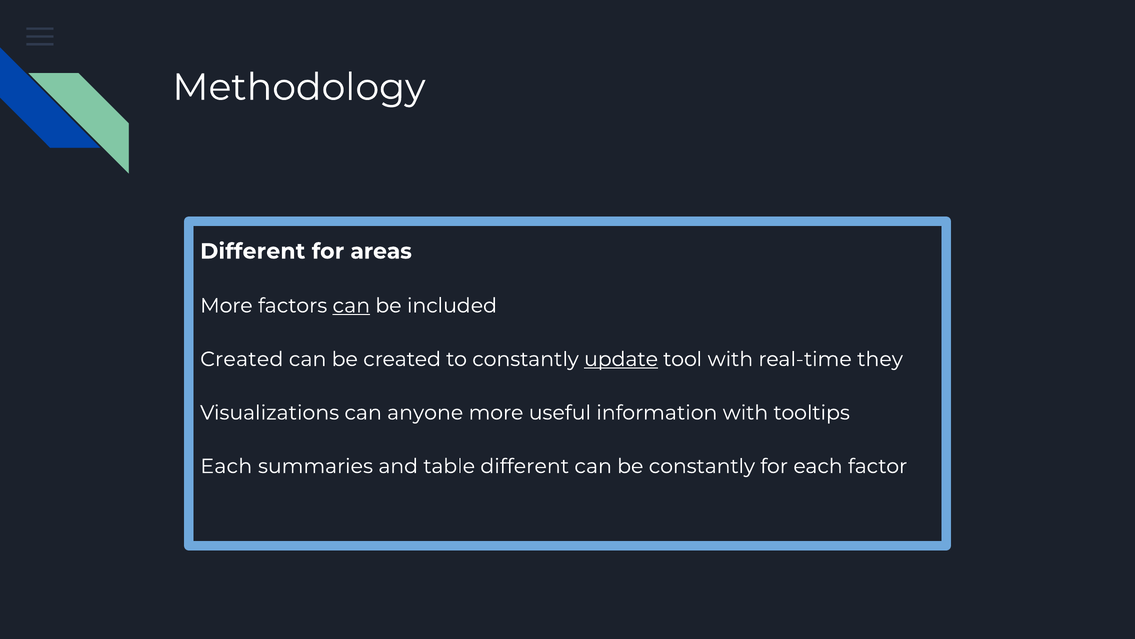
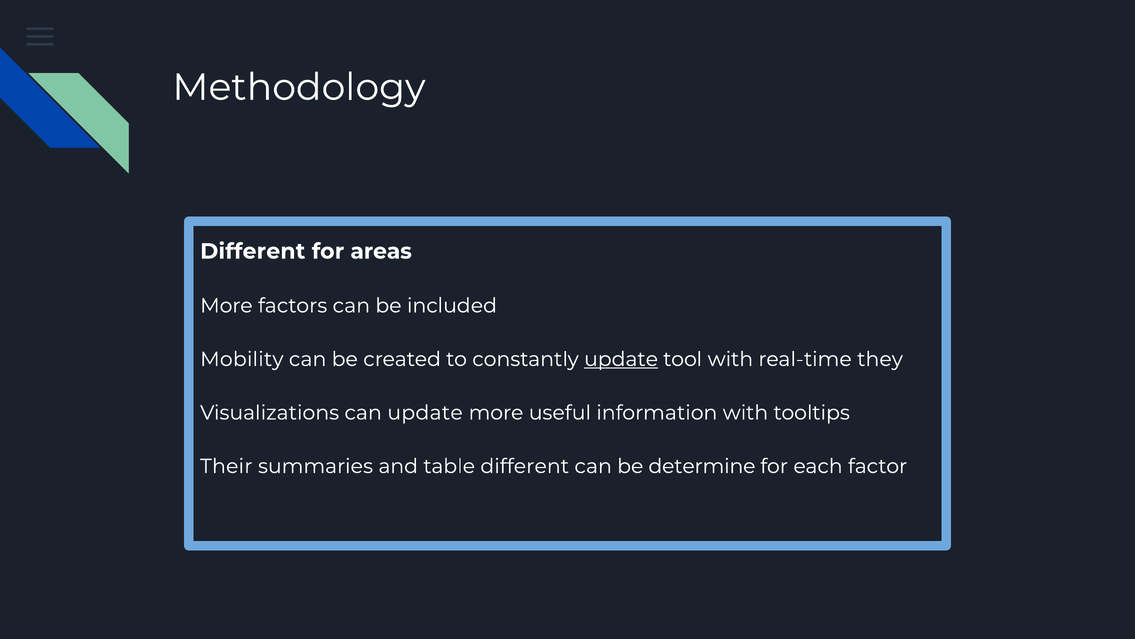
can at (351, 305) underline: present -> none
Created at (242, 359): Created -> Mobility
can anyone: anyone -> update
Each at (226, 466): Each -> Their
be constantly: constantly -> determine
